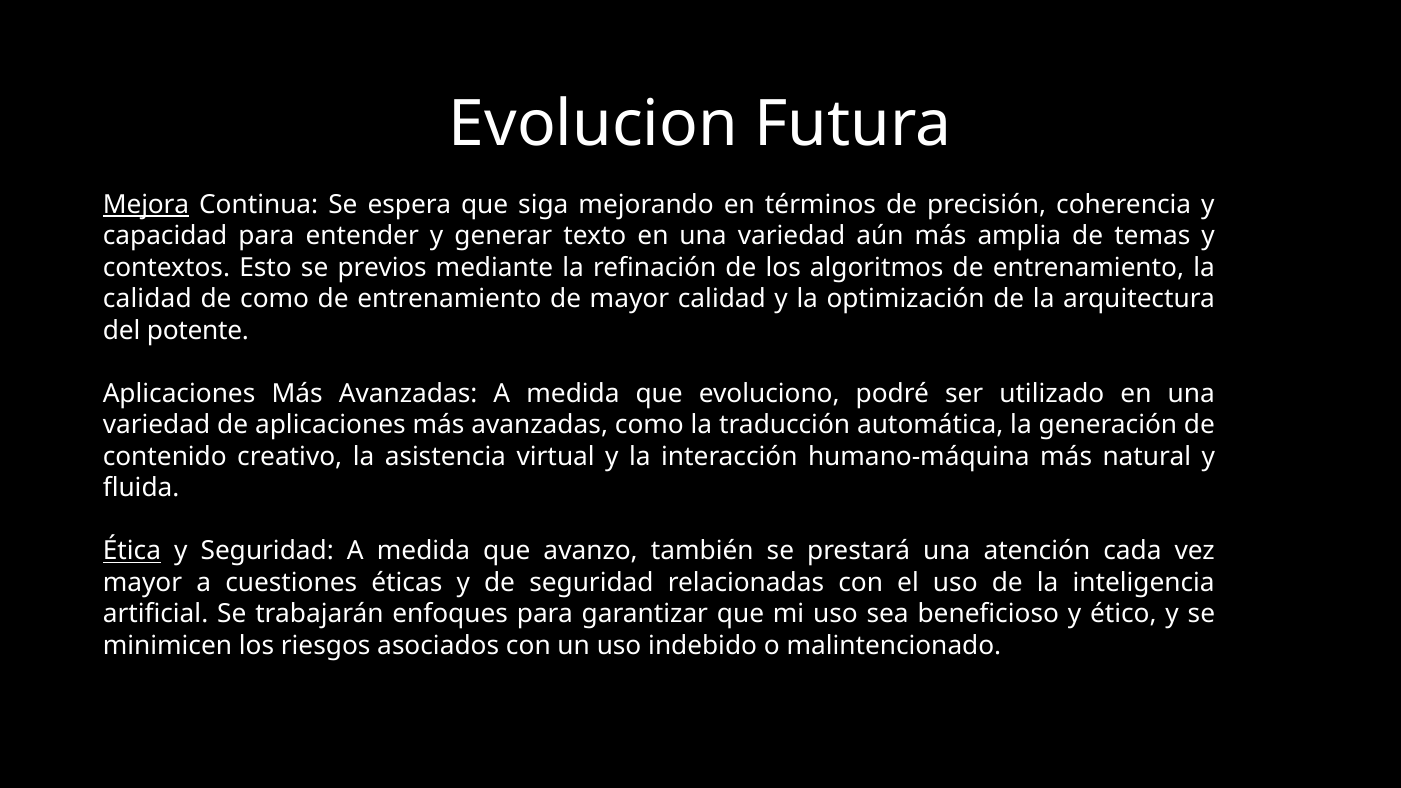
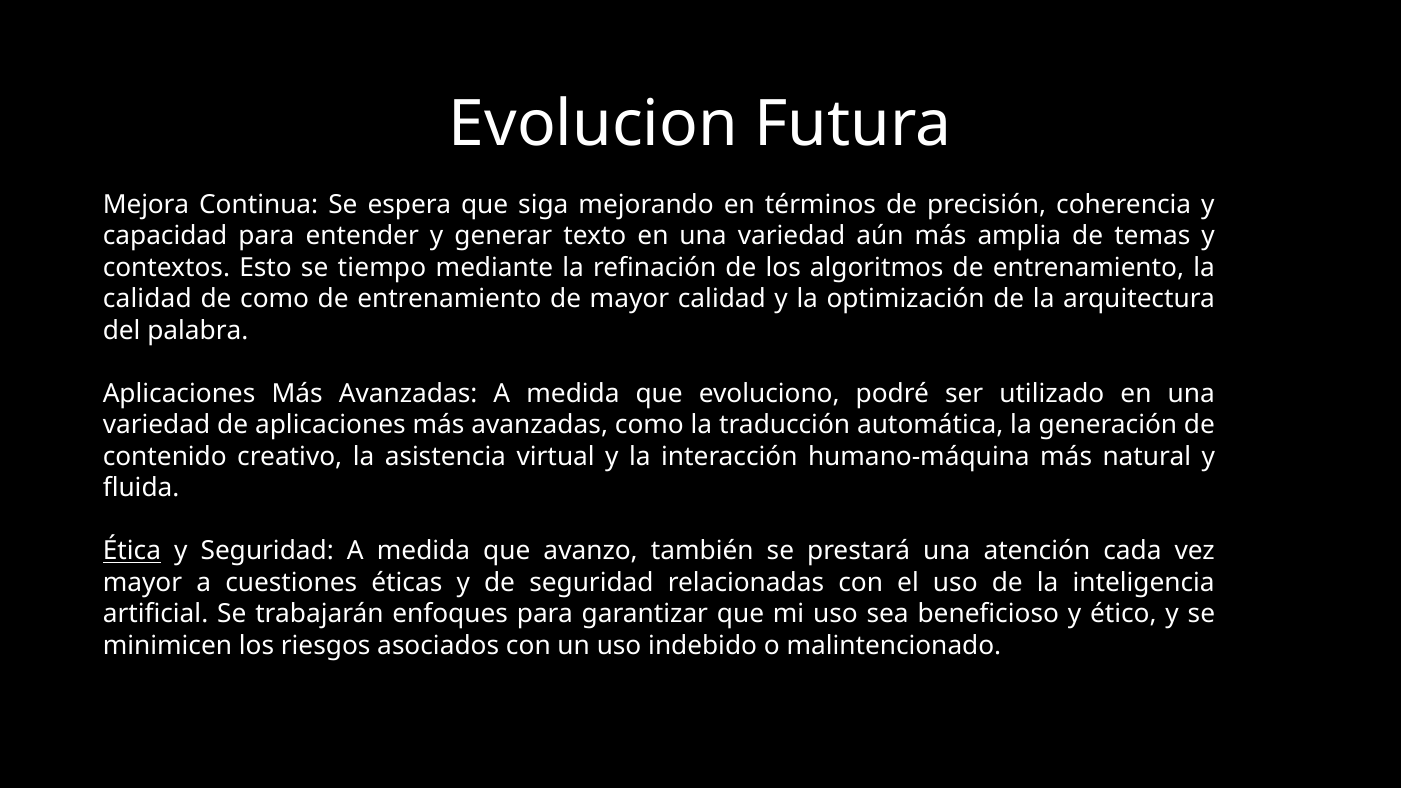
Mejora underline: present -> none
previos: previos -> tiempo
potente: potente -> palabra
